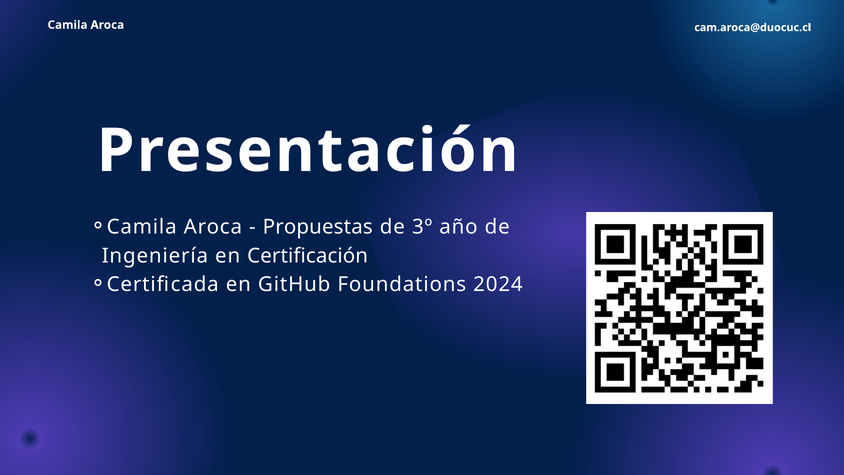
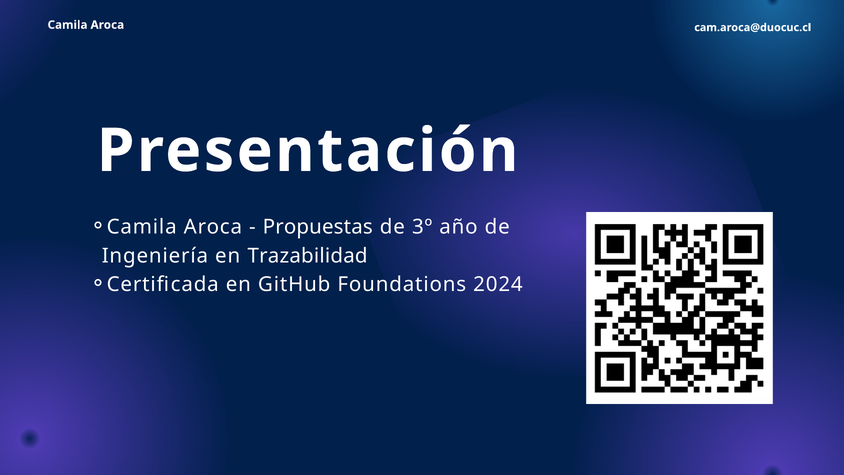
Certificación: Certificación -> Trazabilidad
